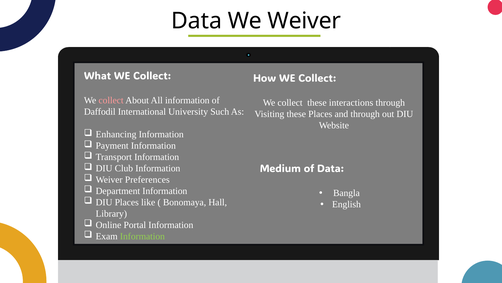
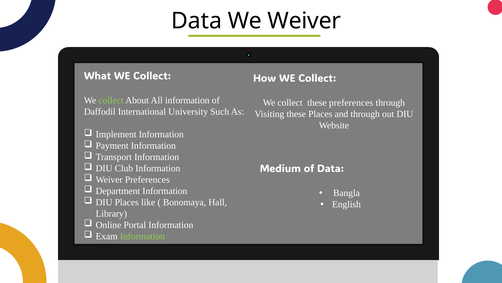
collect at (111, 100) colour: pink -> light green
these interactions: interactions -> preferences
Enhancing: Enhancing -> Implement
